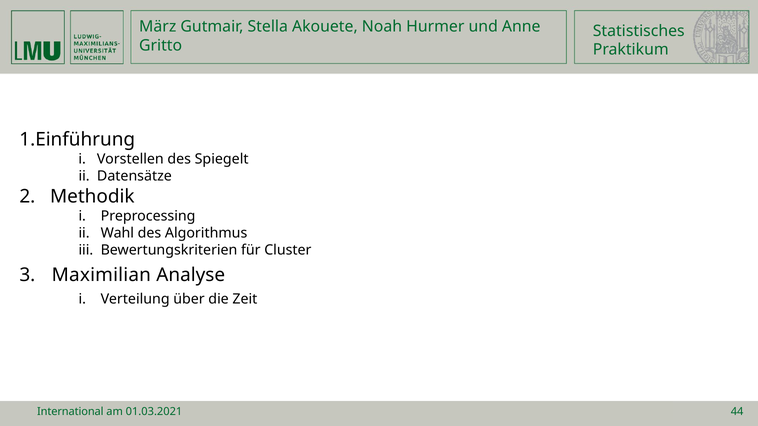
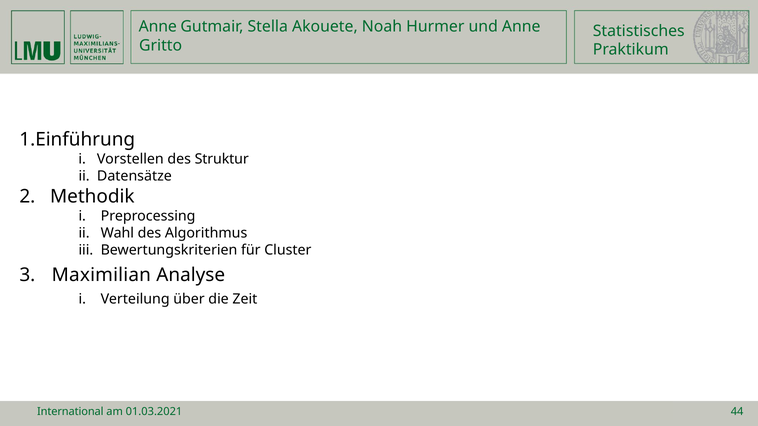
März at (158, 27): März -> Anne
Spiegelt: Spiegelt -> Struktur
